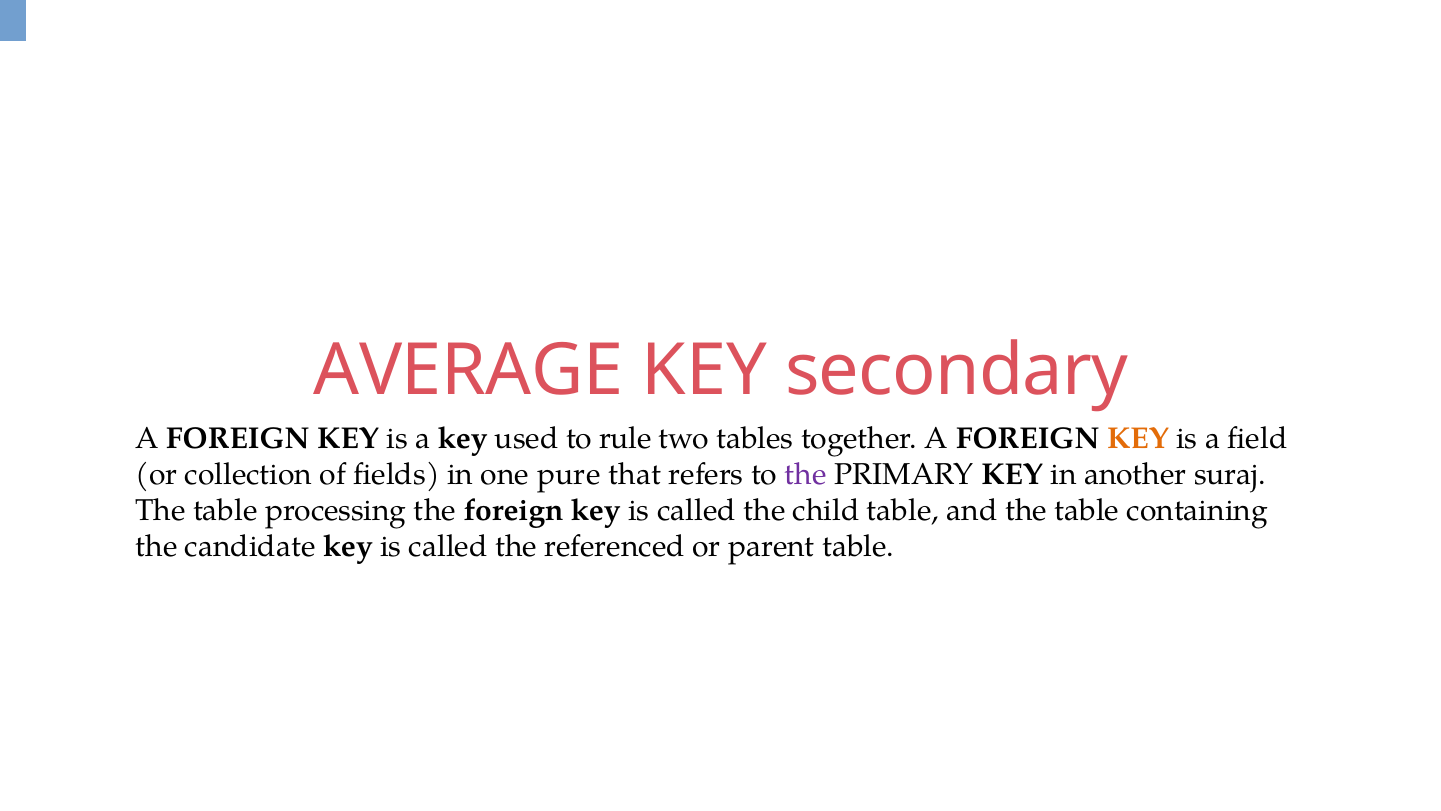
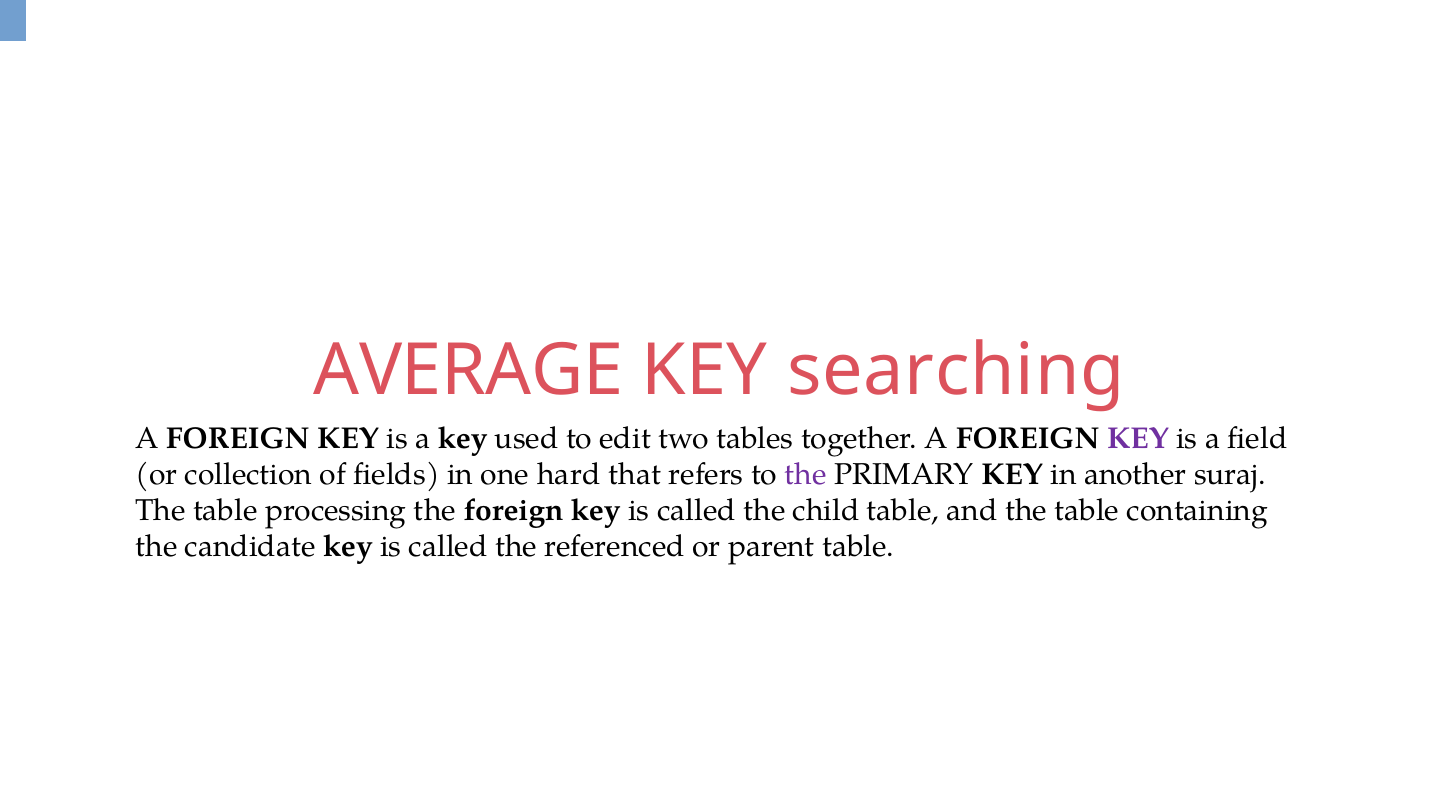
secondary: secondary -> searching
rule: rule -> edit
KEY at (1138, 438) colour: orange -> purple
pure: pure -> hard
